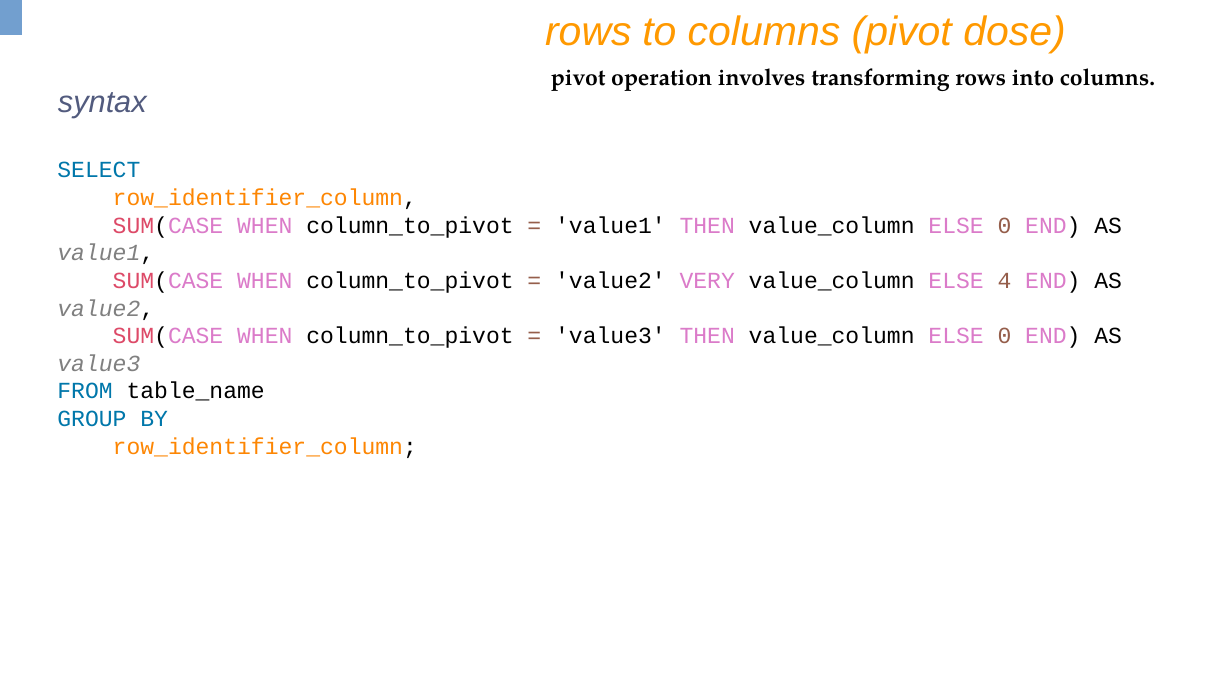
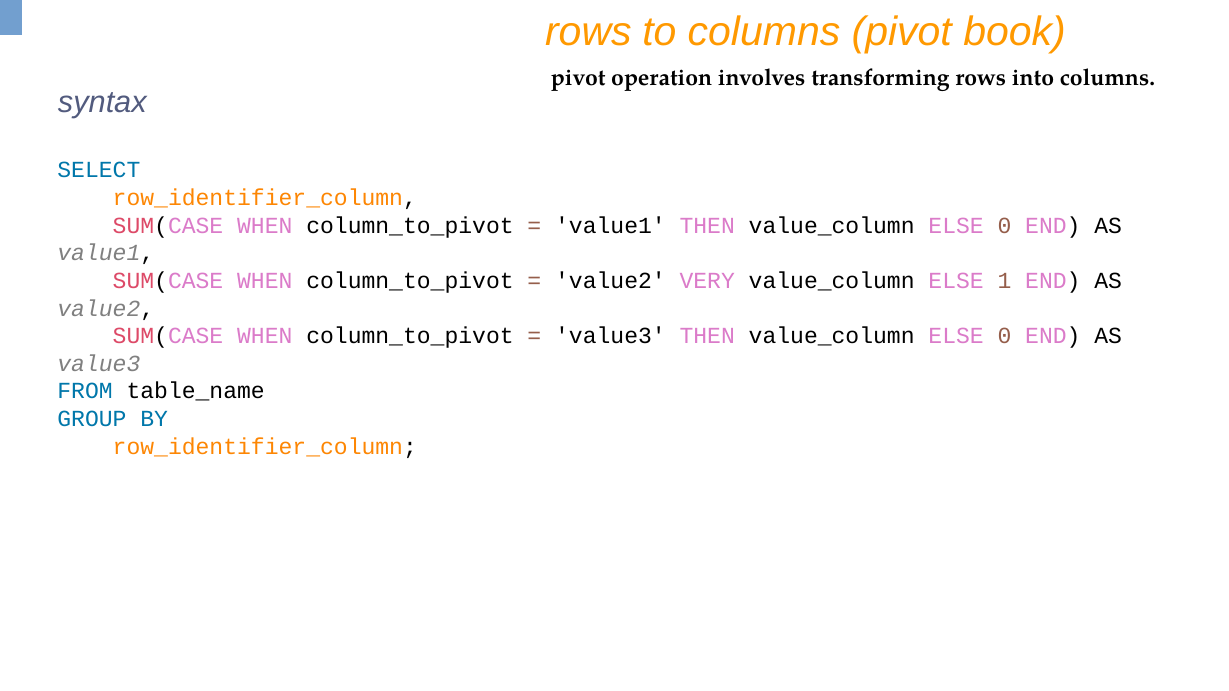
dose: dose -> book
4: 4 -> 1
